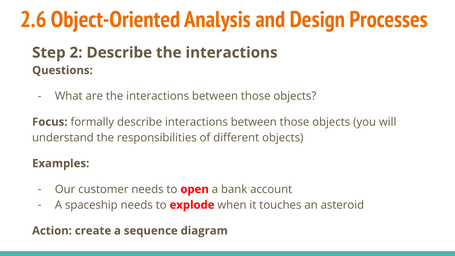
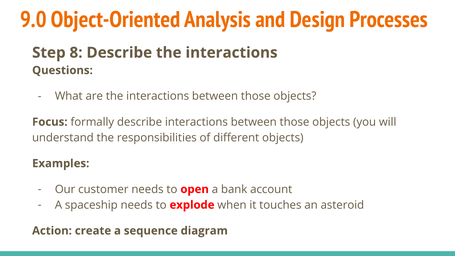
2.6: 2.6 -> 9.0
2: 2 -> 8
